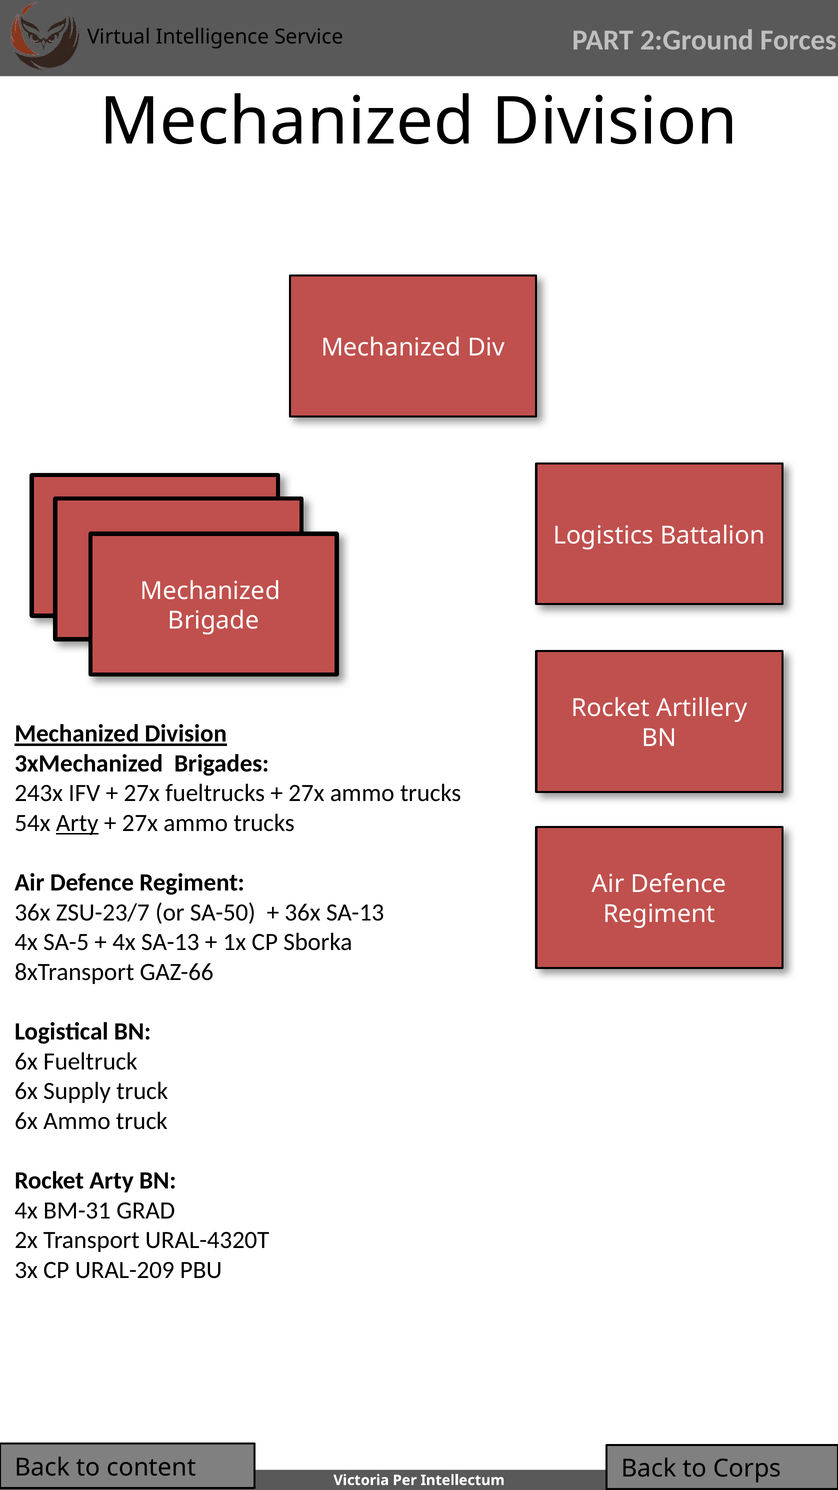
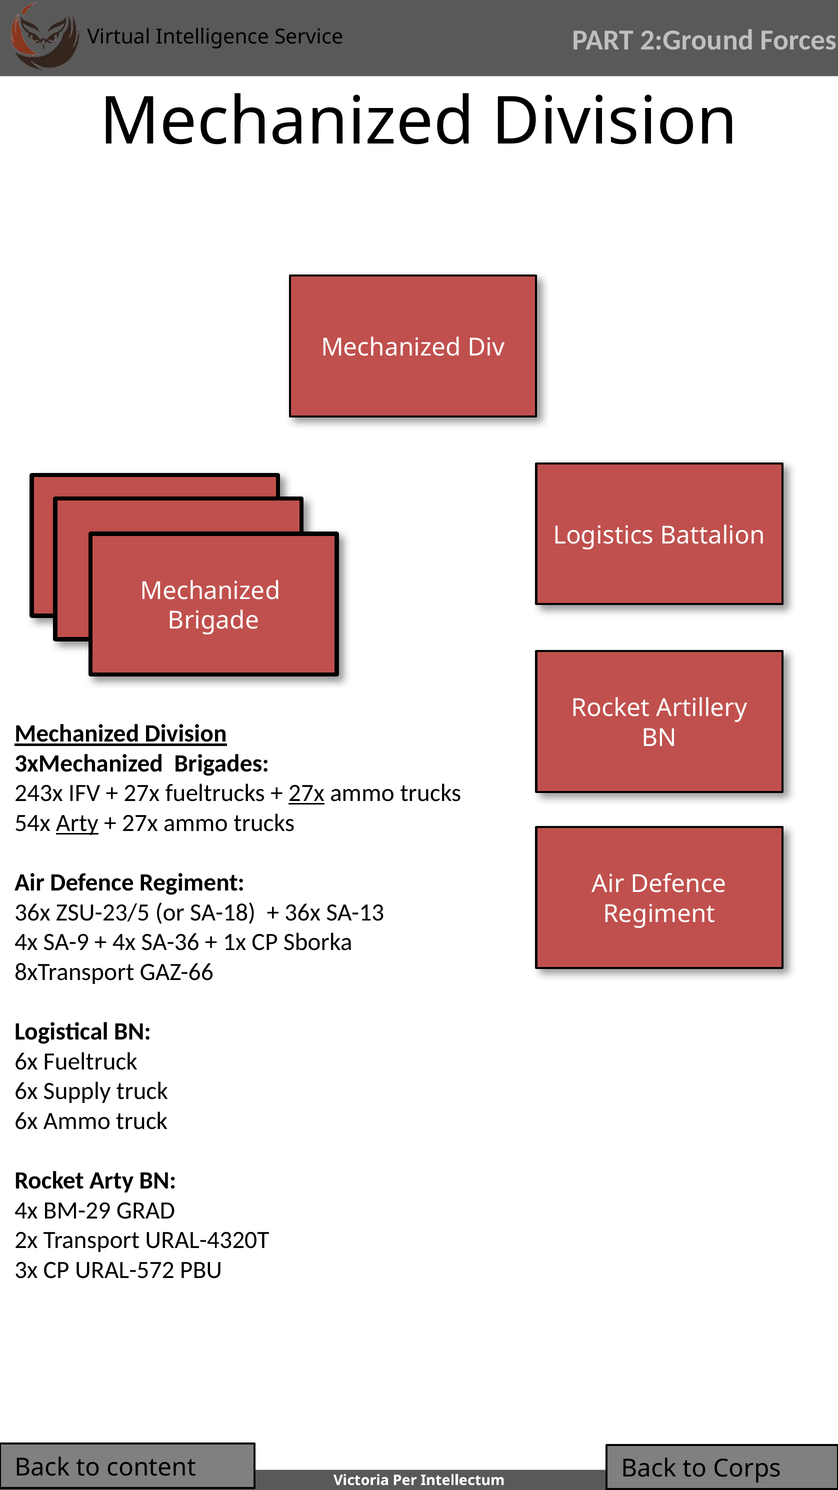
27x at (306, 793) underline: none -> present
ZSU-23/7: ZSU-23/7 -> ZSU-23/5
SA-50: SA-50 -> SA-18
SA-5: SA-5 -> SA-9
4x SA-13: SA-13 -> SA-36
BM-31: BM-31 -> BM-29
URAL-209: URAL-209 -> URAL-572
